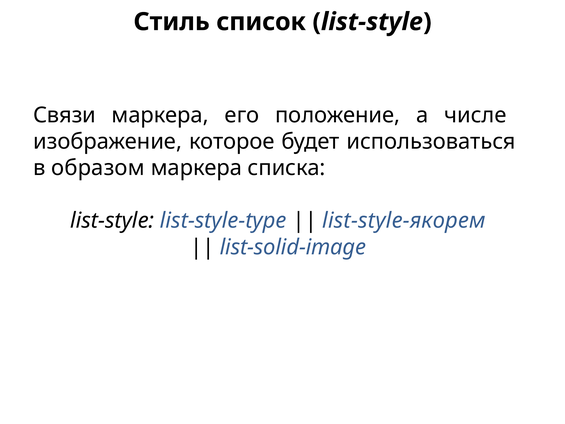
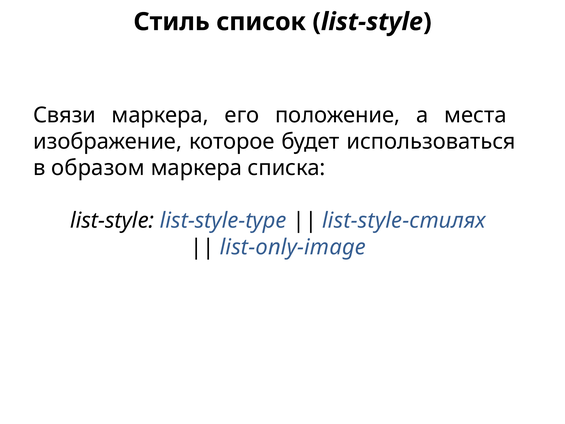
числе: числе -> места
list-style-якорем: list-style-якорем -> list-style-стилях
list-solid-image: list-solid-image -> list-only-image
